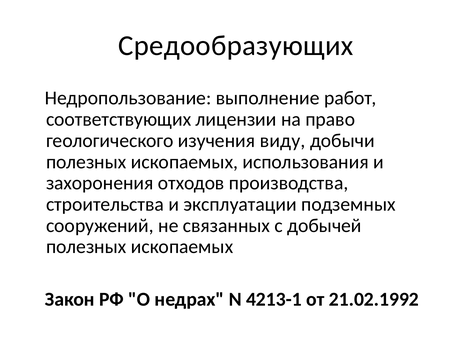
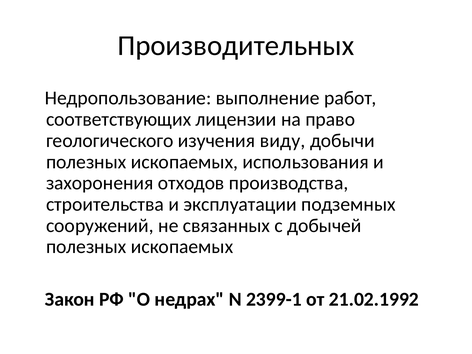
Средообразующих: Средообразующих -> Производительных
4213-1: 4213-1 -> 2399-1
